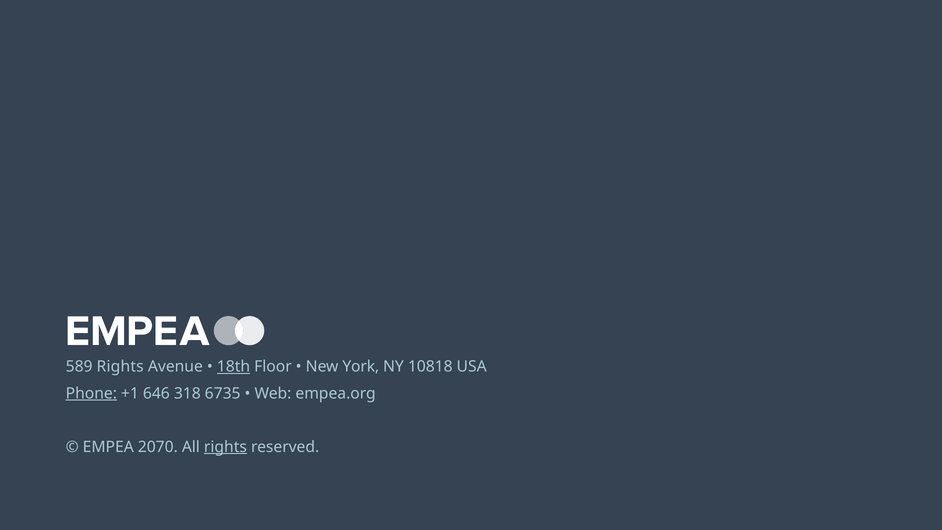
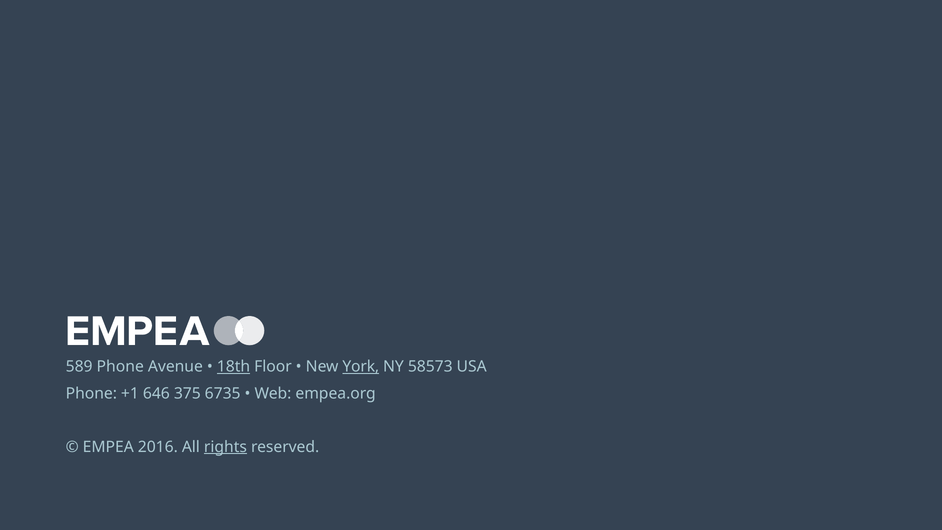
589 Rights: Rights -> Phone
York underline: none -> present
10818: 10818 -> 58573
Phone at (91, 393) underline: present -> none
318: 318 -> 375
2070: 2070 -> 2016
